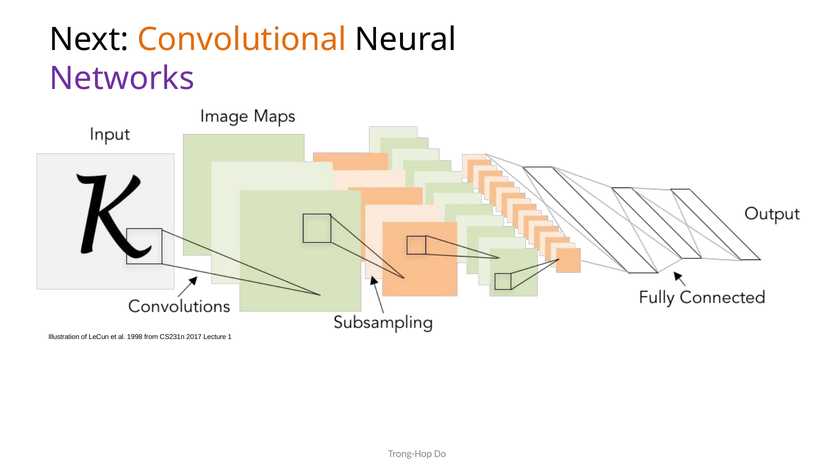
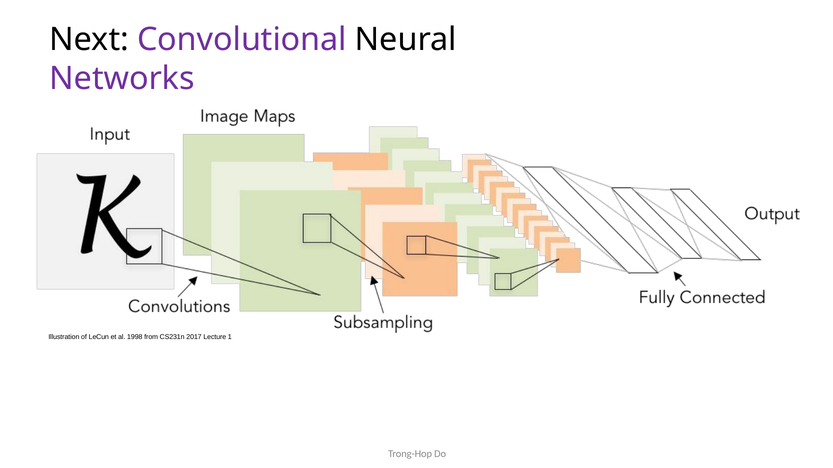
Convolutional colour: orange -> purple
